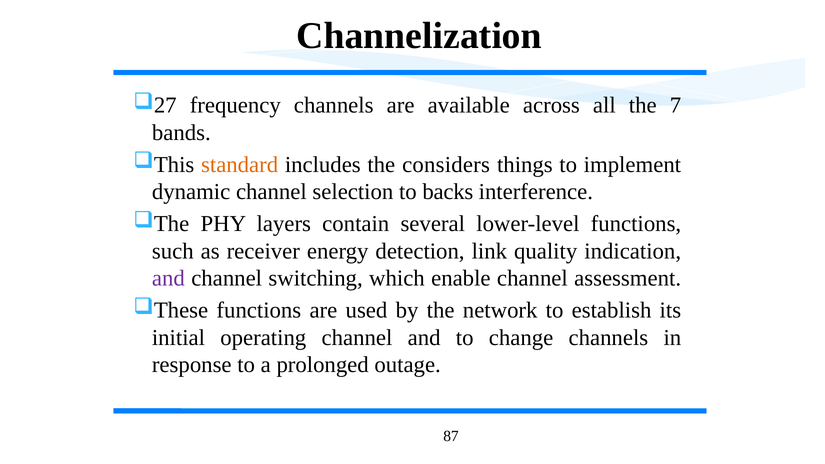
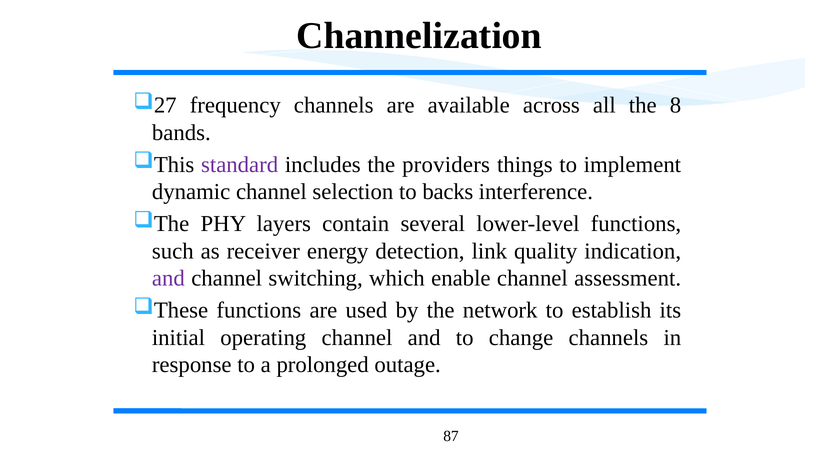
7: 7 -> 8
standard colour: orange -> purple
considers: considers -> providers
